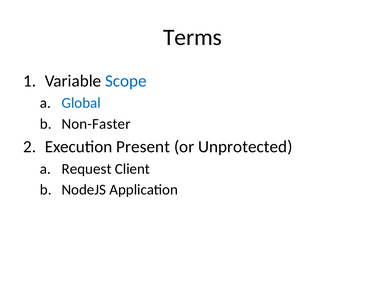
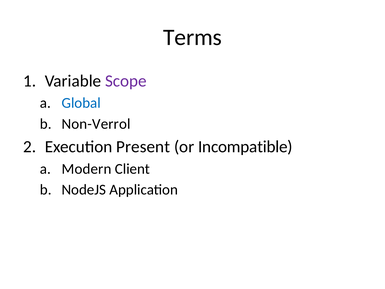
Scope colour: blue -> purple
Non-Faster: Non-Faster -> Non-Verrol
Unprotected: Unprotected -> Incompatible
Request: Request -> Modern
